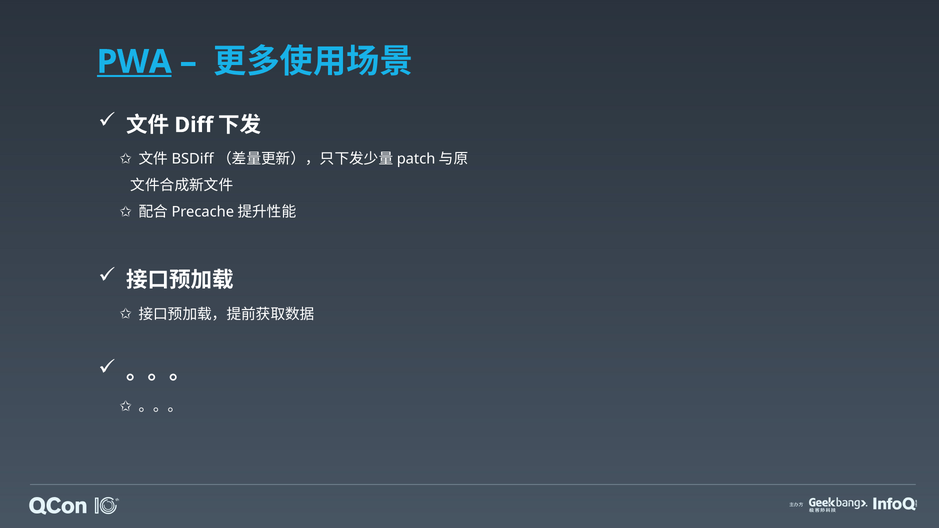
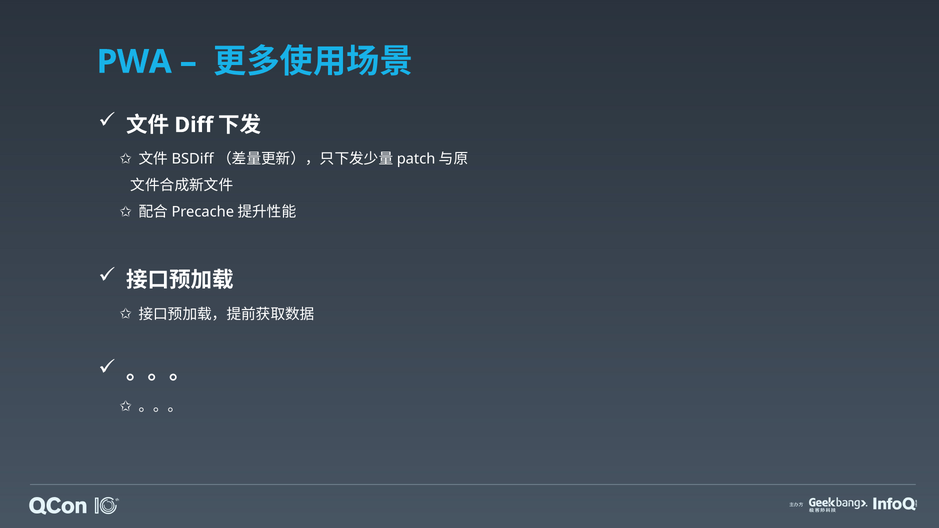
PWA underline: present -> none
